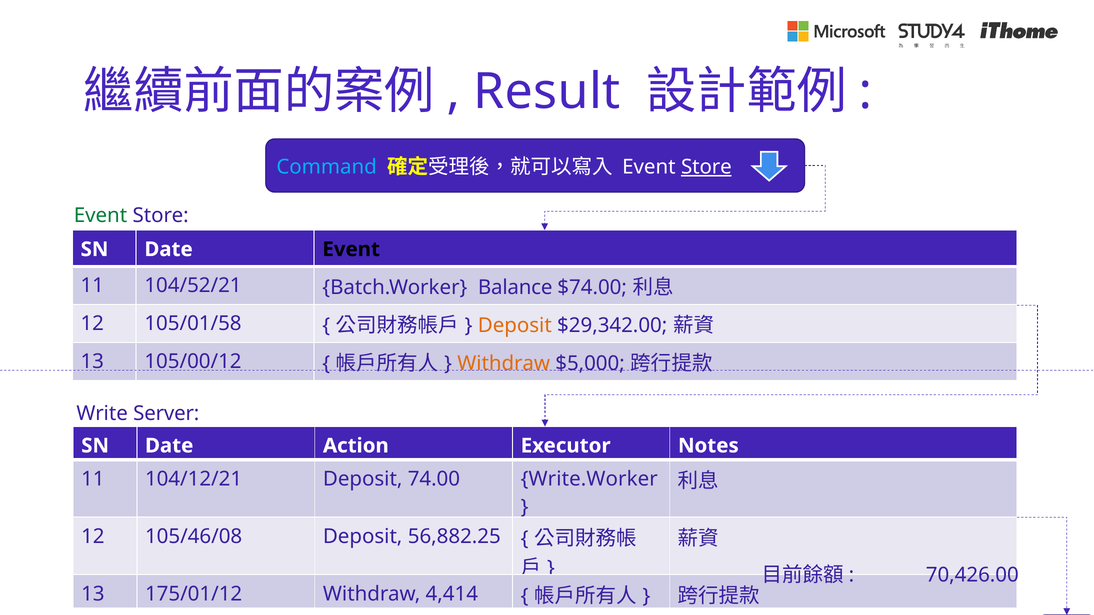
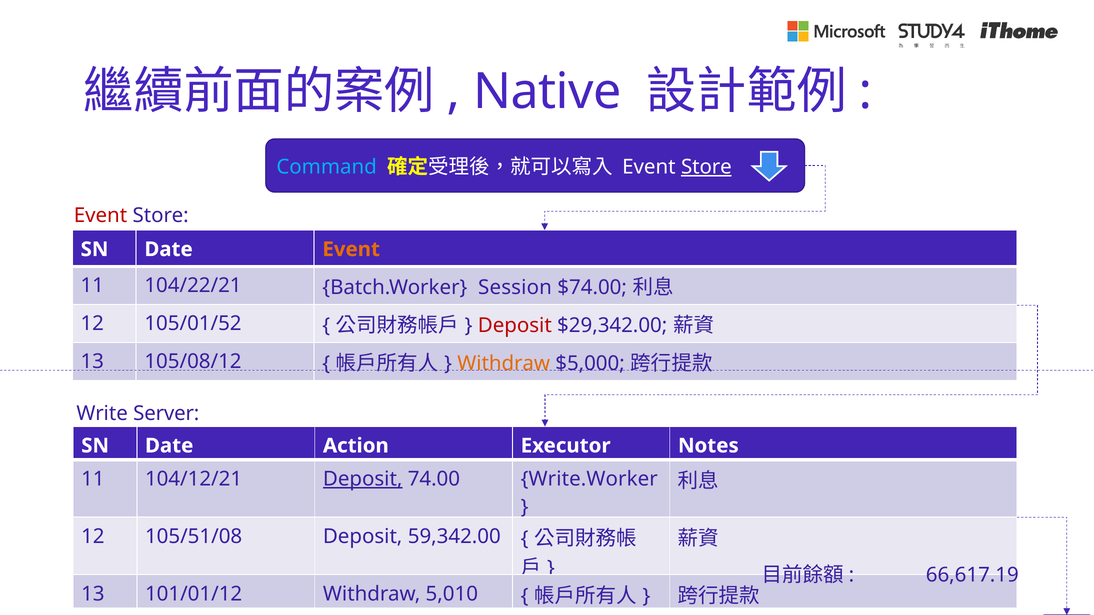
Result: Result -> Native
Event at (100, 216) colour: green -> red
Event at (351, 249) colour: black -> orange
104/52/21: 104/52/21 -> 104/22/21
Balance: Balance -> Session
105/01/58: 105/01/58 -> 105/01/52
Deposit at (515, 326) colour: orange -> red
105/00/12: 105/00/12 -> 105/08/12
Deposit at (363, 479) underline: none -> present
105/46/08: 105/46/08 -> 105/51/08
56,882.25: 56,882.25 -> 59,342.00
70,426.00: 70,426.00 -> 66,617.19
175/01/12: 175/01/12 -> 101/01/12
4,414: 4,414 -> 5,010
